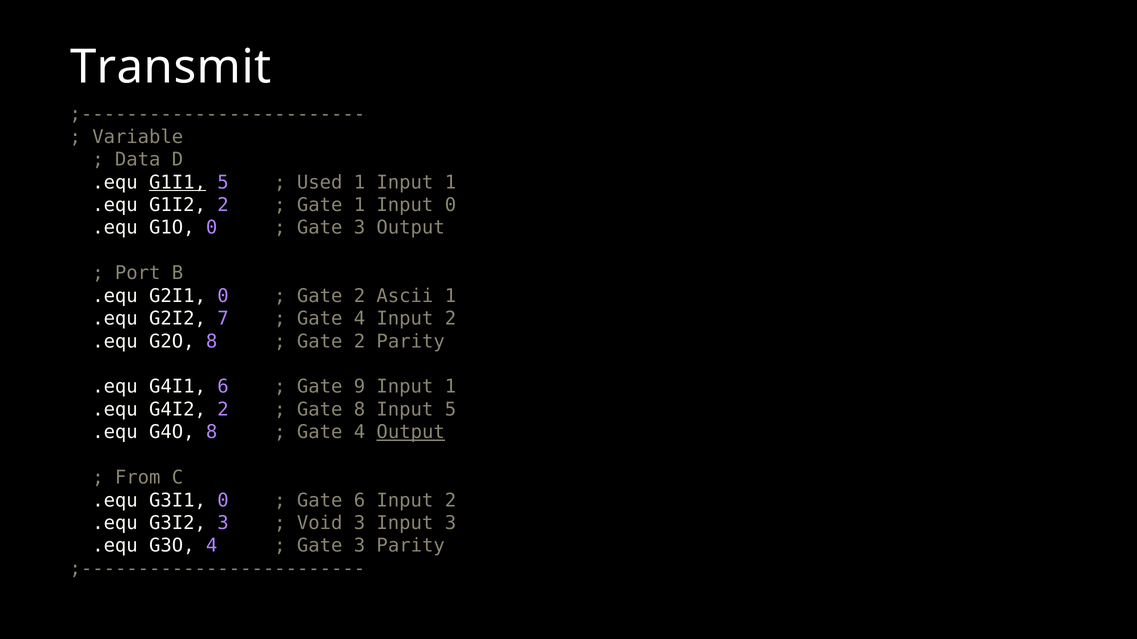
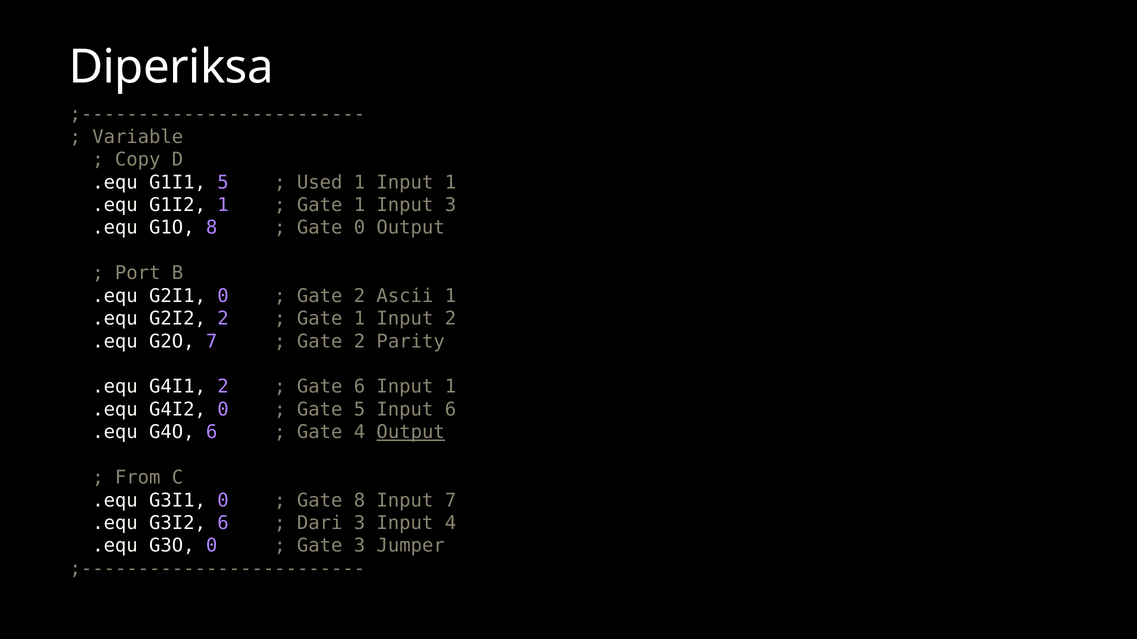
Transmit: Transmit -> Diperiksa
Data: Data -> Copy
G1I1 underline: present -> none
G1I2 2: 2 -> 1
Input 0: 0 -> 3
G1O 0: 0 -> 8
3 at (359, 228): 3 -> 0
G2I2 7: 7 -> 2
4 at (359, 319): 4 -> 1
G2O 8: 8 -> 7
G4I1 6: 6 -> 2
Gate 9: 9 -> 6
G4I2 2: 2 -> 0
Gate 8: 8 -> 5
Input 5: 5 -> 6
G4O 8: 8 -> 6
Gate 6: 6 -> 8
2 at (451, 501): 2 -> 7
G3I2 3: 3 -> 6
Void: Void -> Dari
Input 3: 3 -> 4
G3O 4: 4 -> 0
3 Parity: Parity -> Jumper
